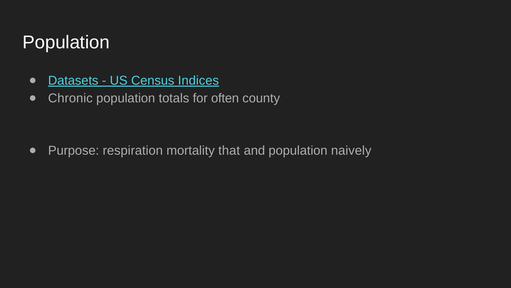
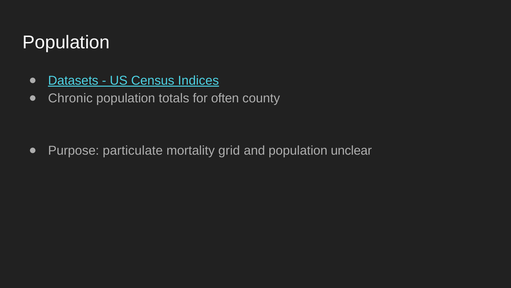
respiration: respiration -> particulate
that: that -> grid
naively: naively -> unclear
